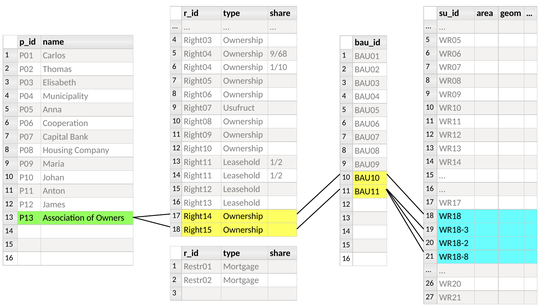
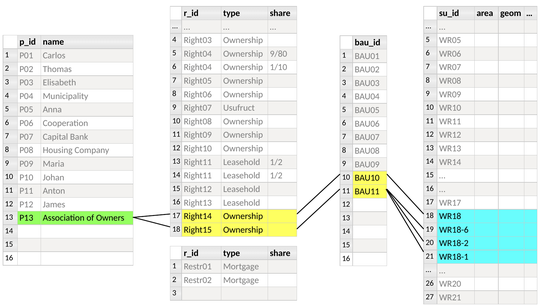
9/68: 9/68 -> 9/80
WR18-3: WR18-3 -> WR18-6
WR18-8: WR18-8 -> WR18-1
